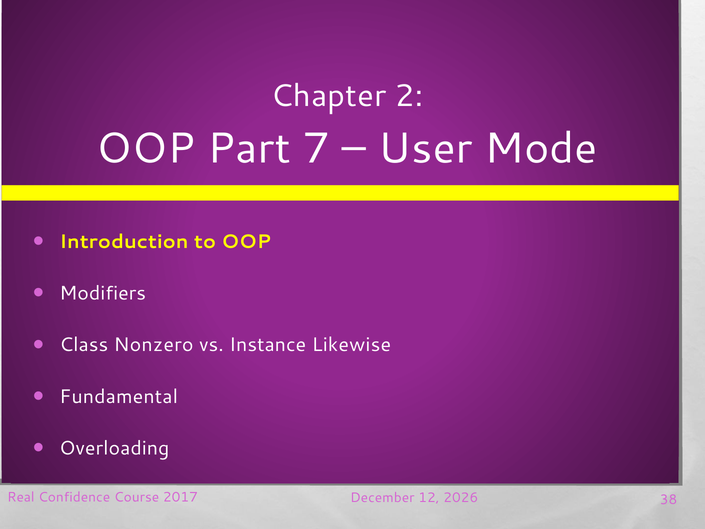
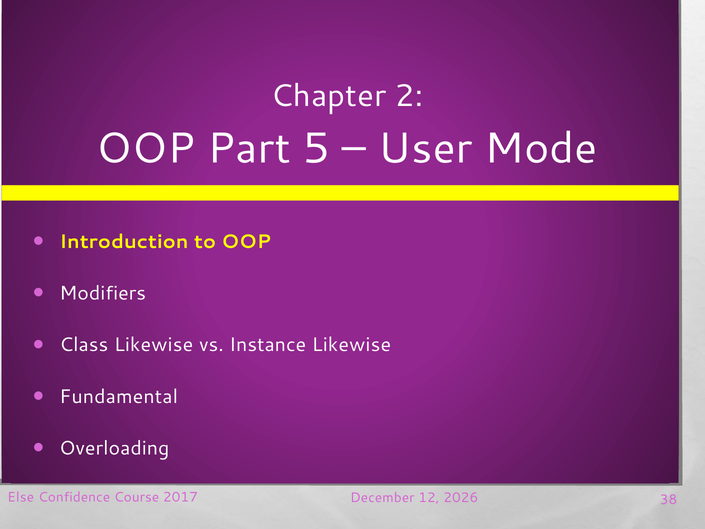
7: 7 -> 5
Class Nonzero: Nonzero -> Likewise
Real: Real -> Else
